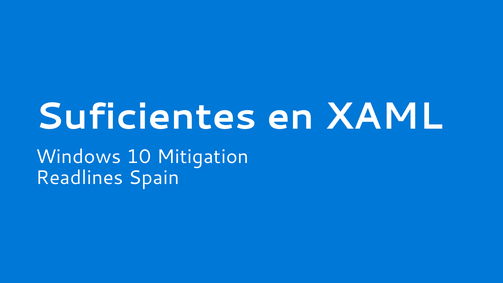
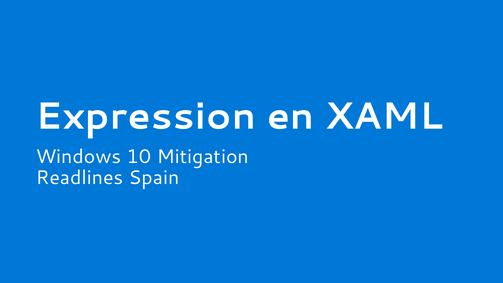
Suficientes: Suficientes -> Expression
